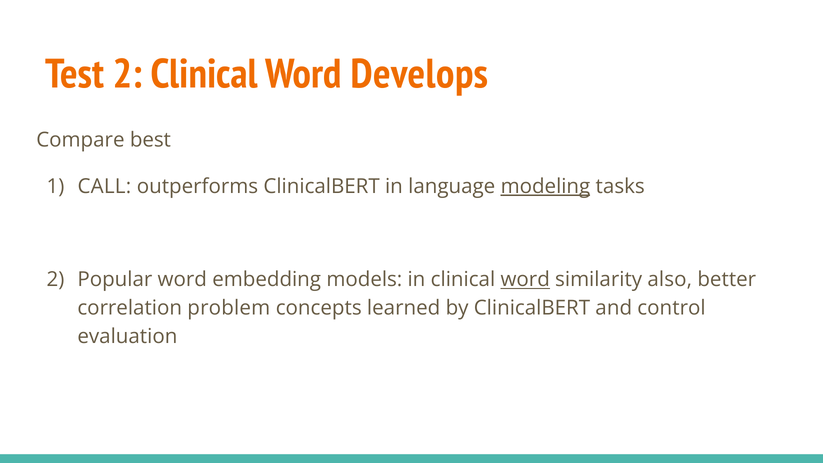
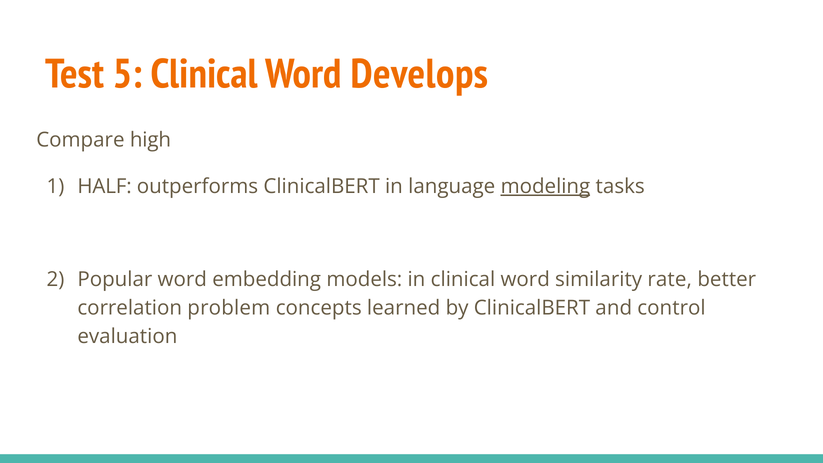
Test 2: 2 -> 5
best: best -> high
CALL: CALL -> HALF
word at (525, 280) underline: present -> none
also: also -> rate
